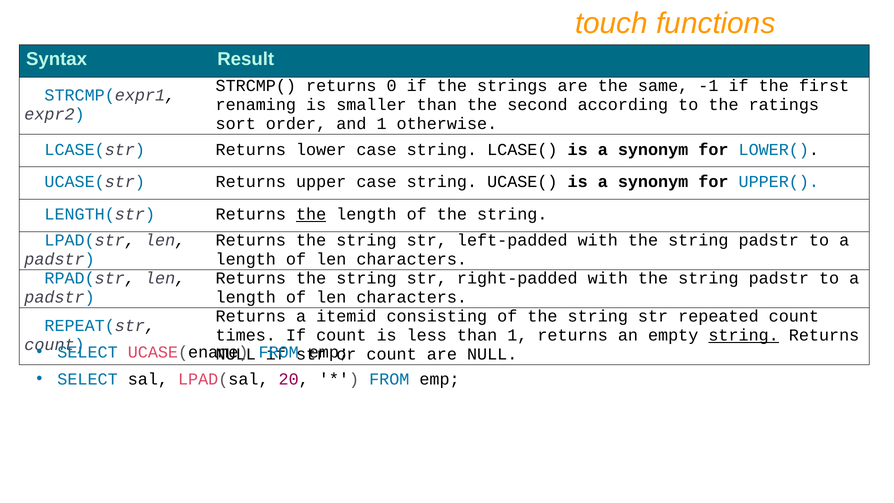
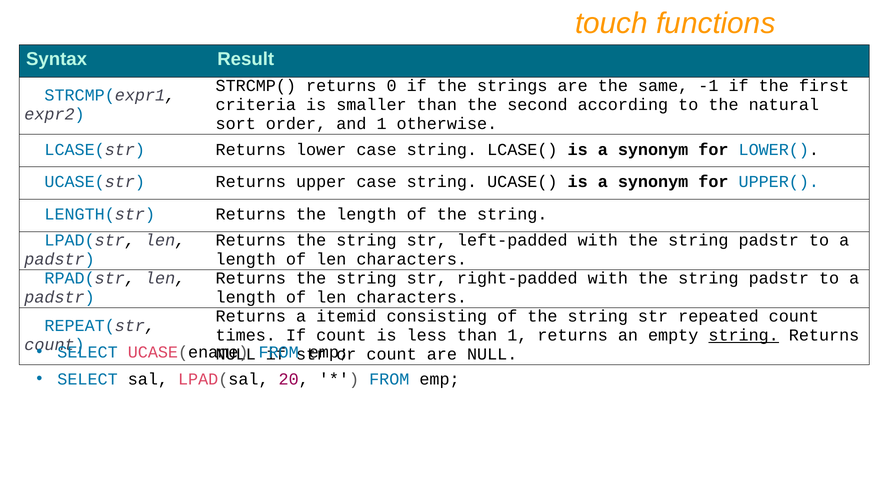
renaming: renaming -> criteria
ratings: ratings -> natural
the at (311, 214) underline: present -> none
